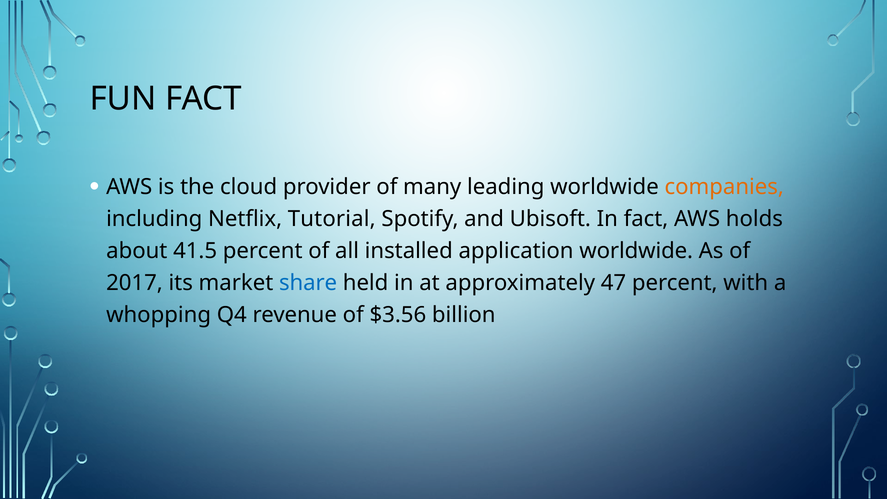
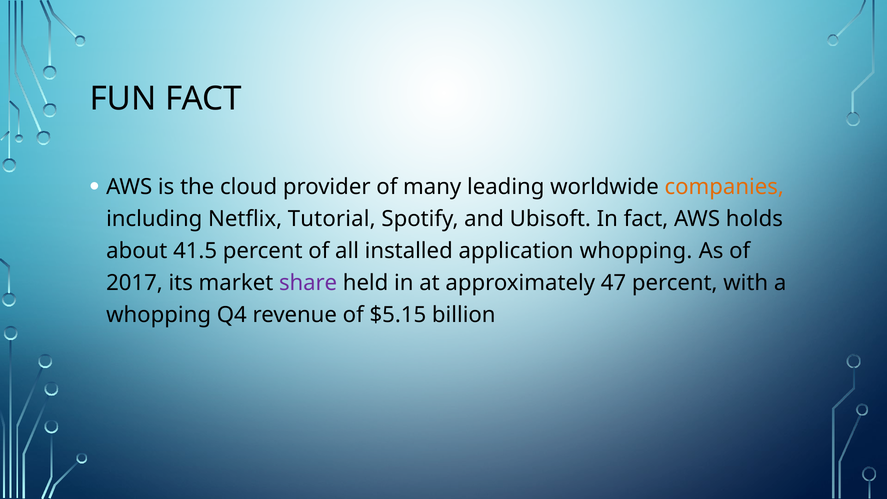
application worldwide: worldwide -> whopping
share colour: blue -> purple
$3.56: $3.56 -> $5.15
